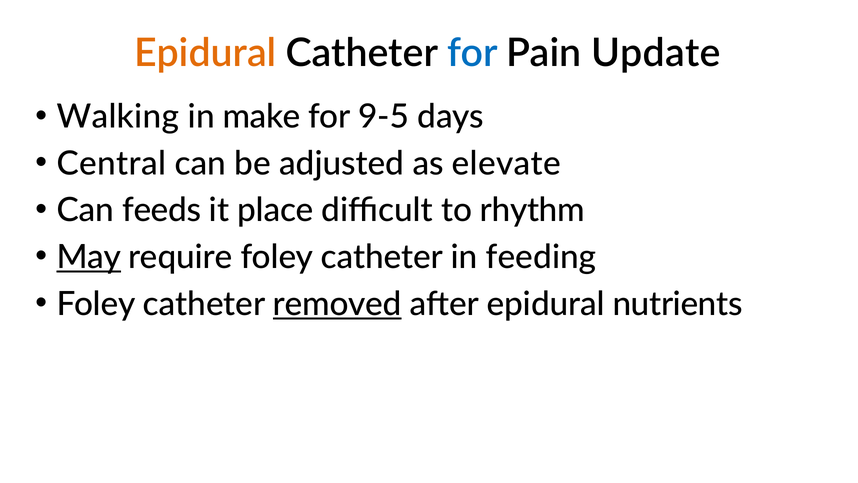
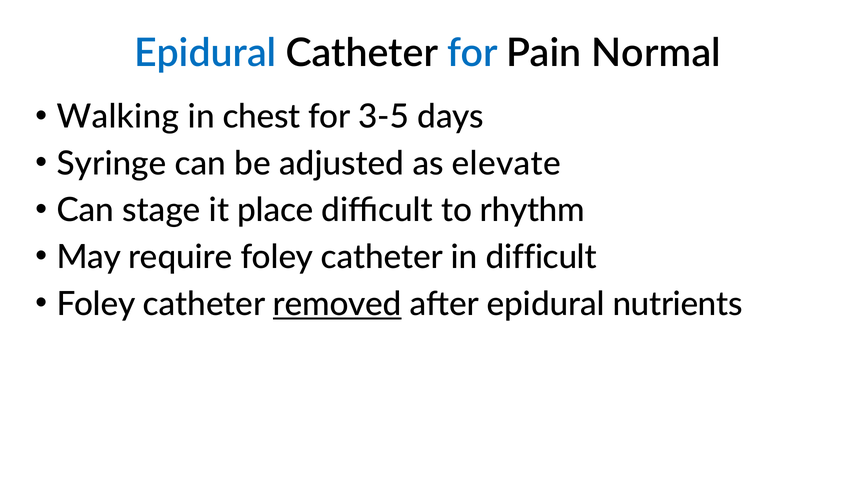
Epidural at (205, 53) colour: orange -> blue
Update: Update -> Normal
make: make -> chest
9-5: 9-5 -> 3-5
Central: Central -> Syringe
feeds: feeds -> stage
May underline: present -> none
in feeding: feeding -> difficult
